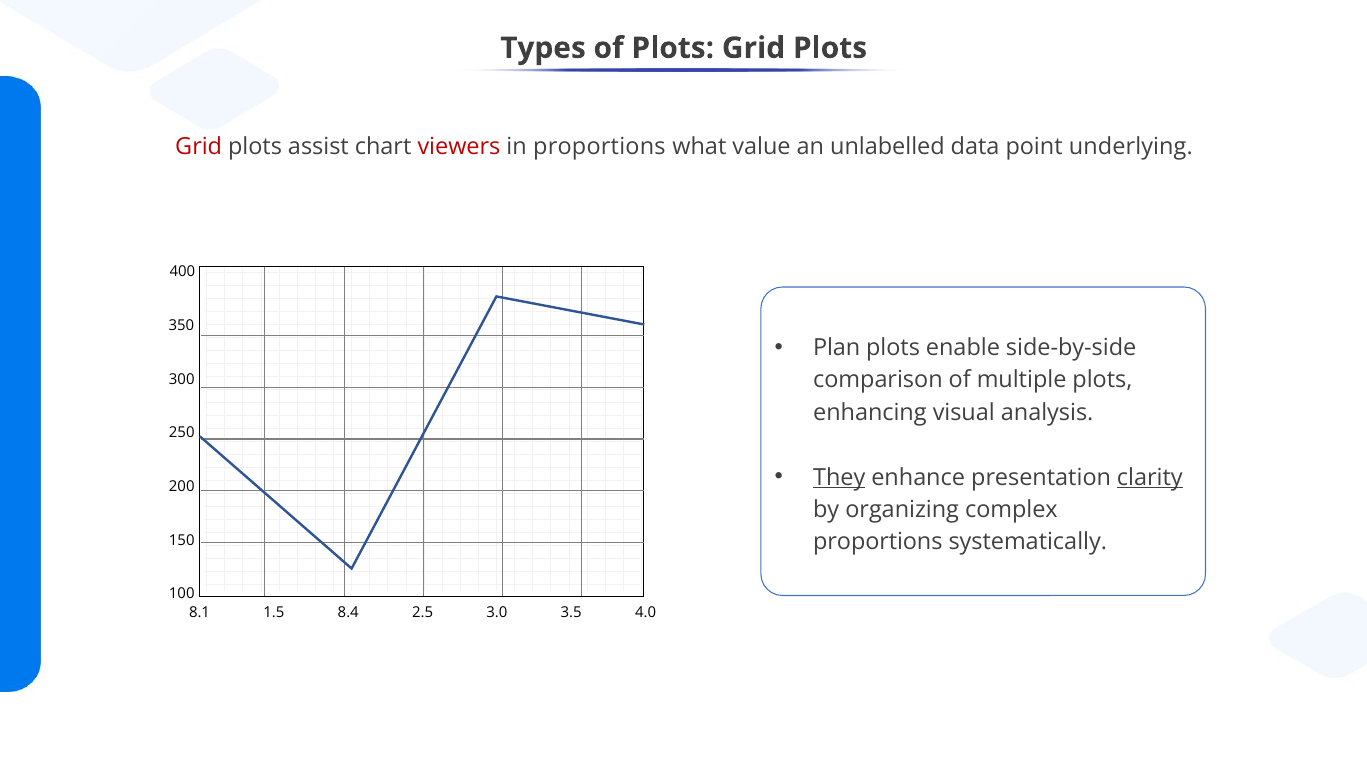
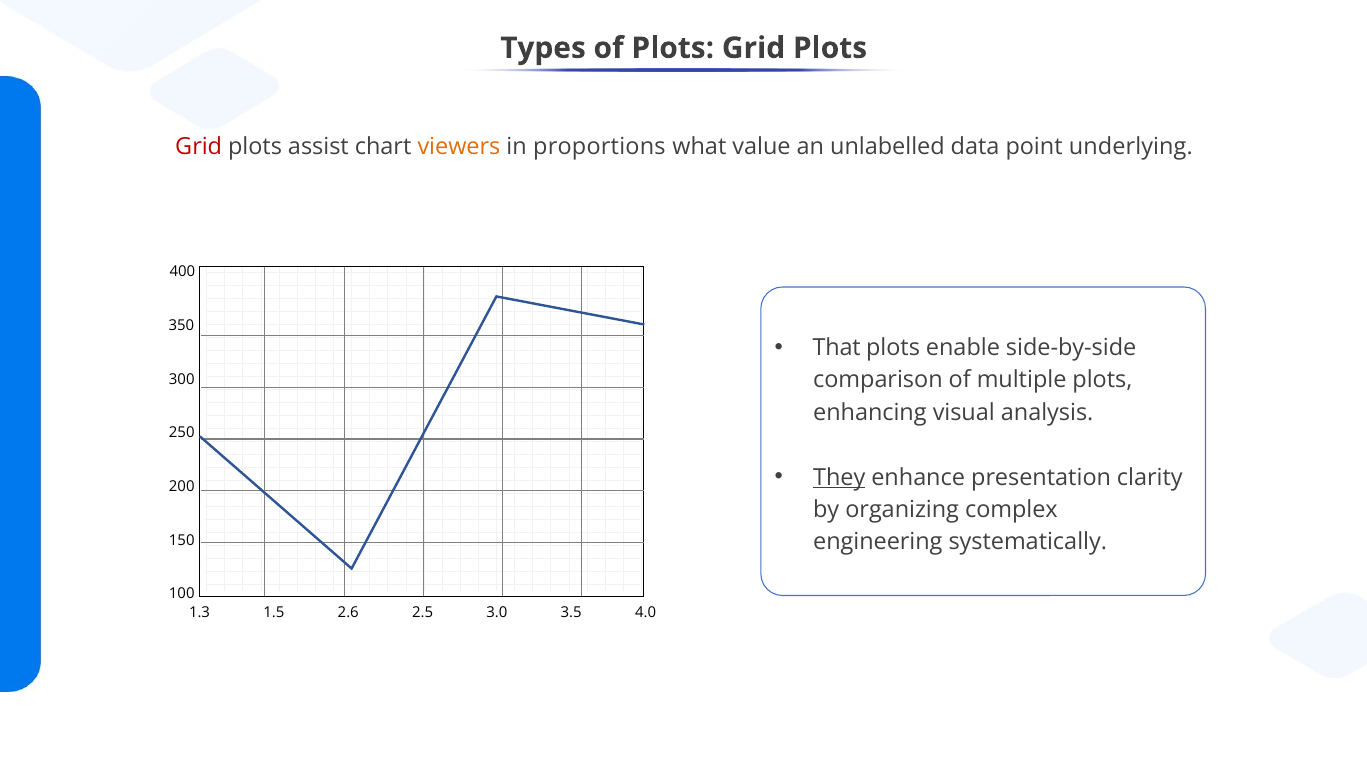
viewers colour: red -> orange
Plan: Plan -> That
clarity underline: present -> none
proportions at (878, 542): proportions -> engineering
8.1: 8.1 -> 1.3
8.4: 8.4 -> 2.6
